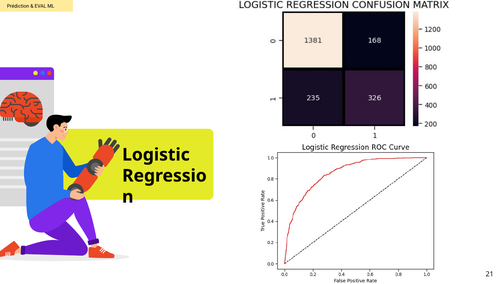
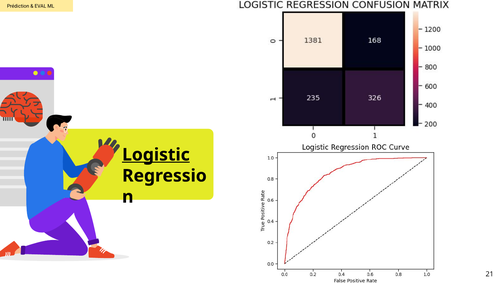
Logistic underline: none -> present
